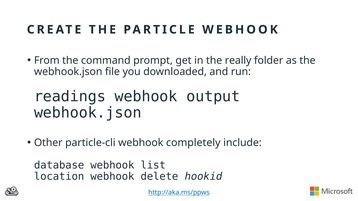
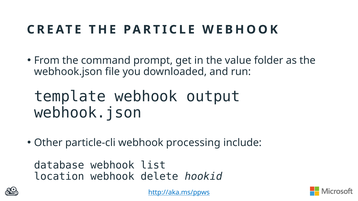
really: really -> value
readings: readings -> template
completely: completely -> processing
